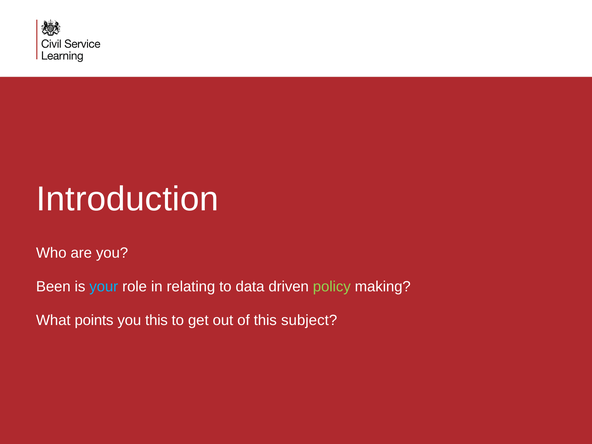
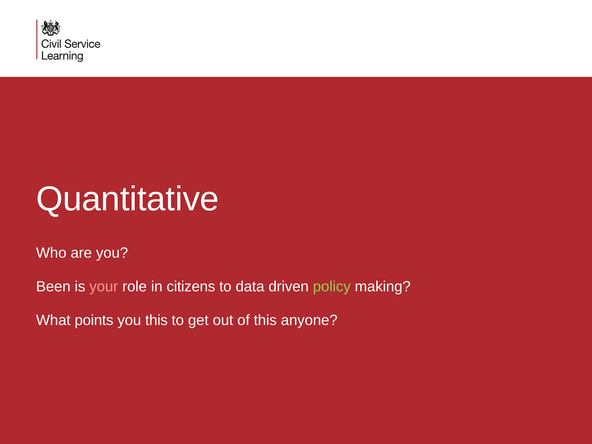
Introduction: Introduction -> Quantitative
your colour: light blue -> pink
relating: relating -> citizens
subject: subject -> anyone
